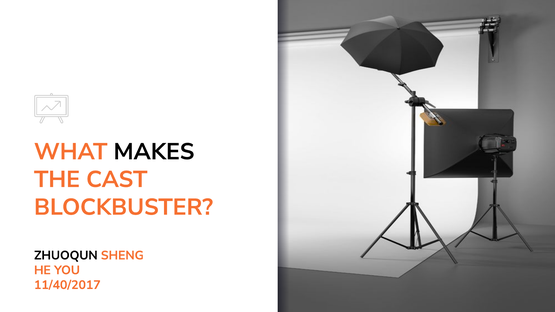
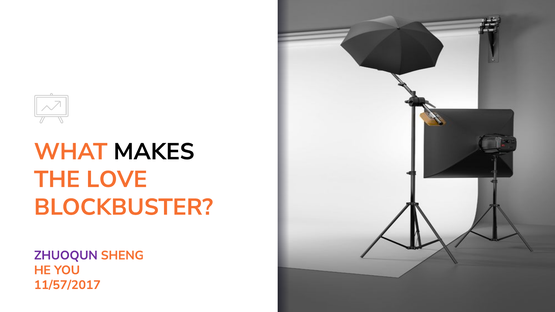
CAST: CAST -> LOVE
ZHUOQUN colour: black -> purple
11/40/2017: 11/40/2017 -> 11/57/2017
